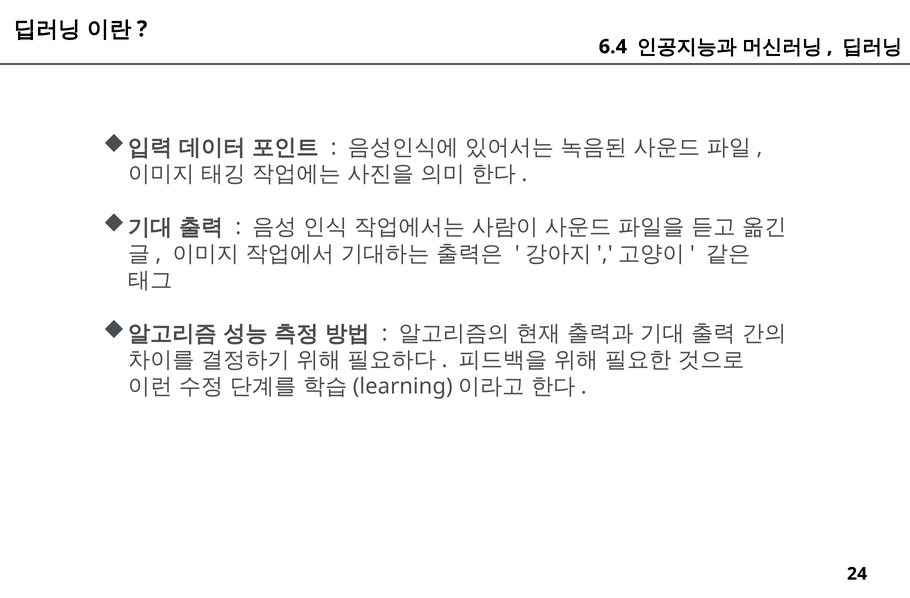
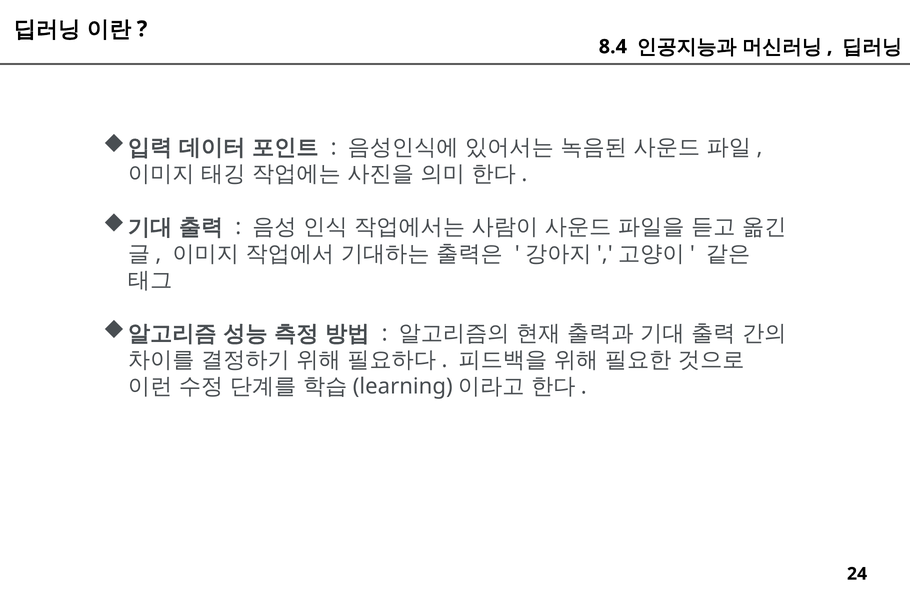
6.4: 6.4 -> 8.4
